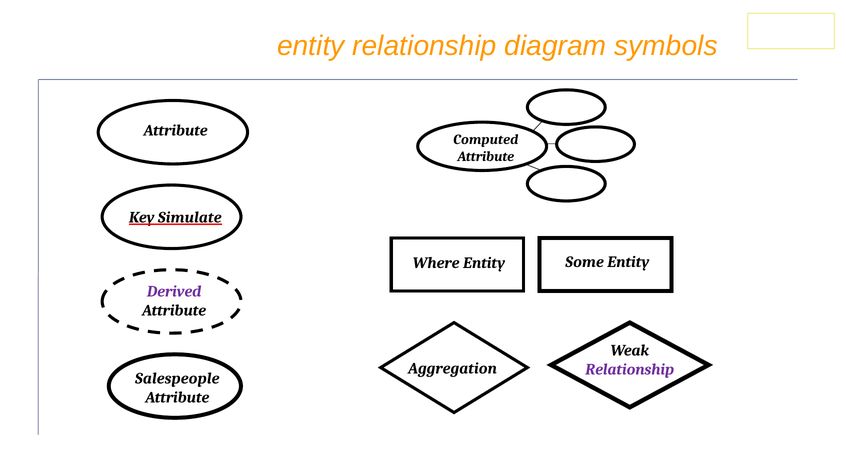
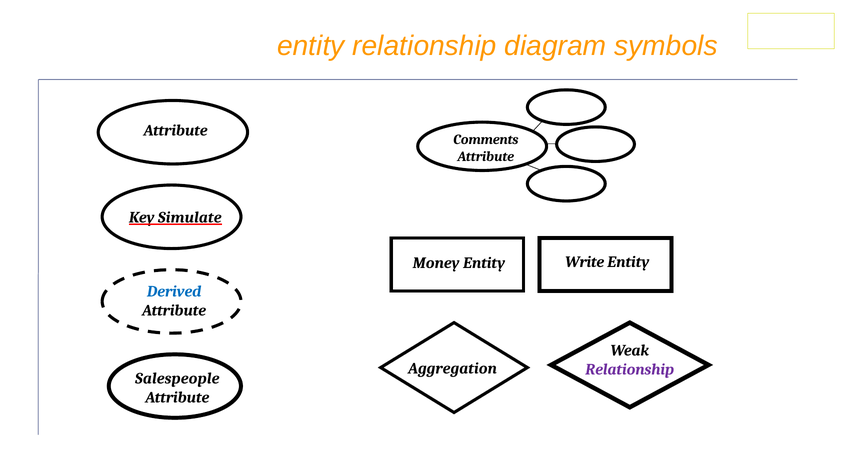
Computed: Computed -> Comments
Some: Some -> Write
Where: Where -> Money
Derived colour: purple -> blue
